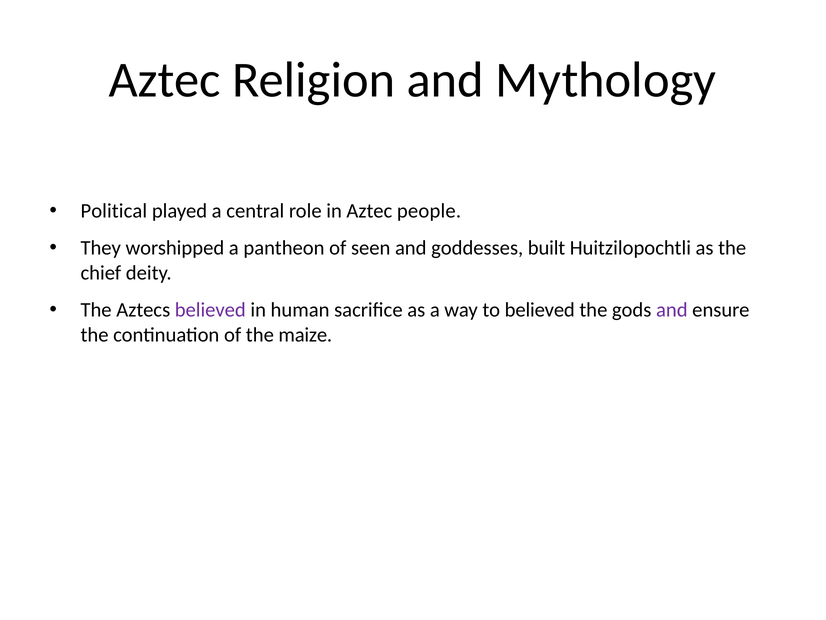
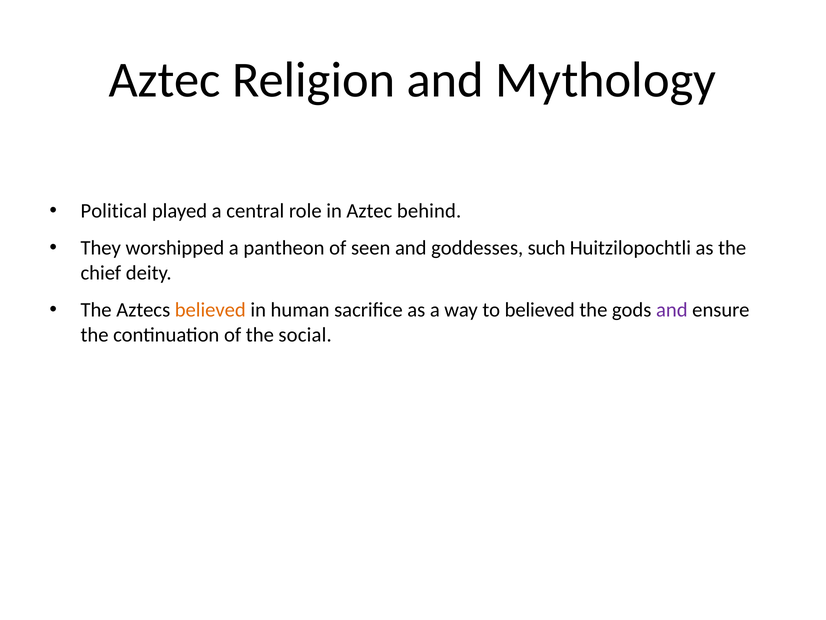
people: people -> behind
built: built -> such
believed at (210, 310) colour: purple -> orange
maize: maize -> social
